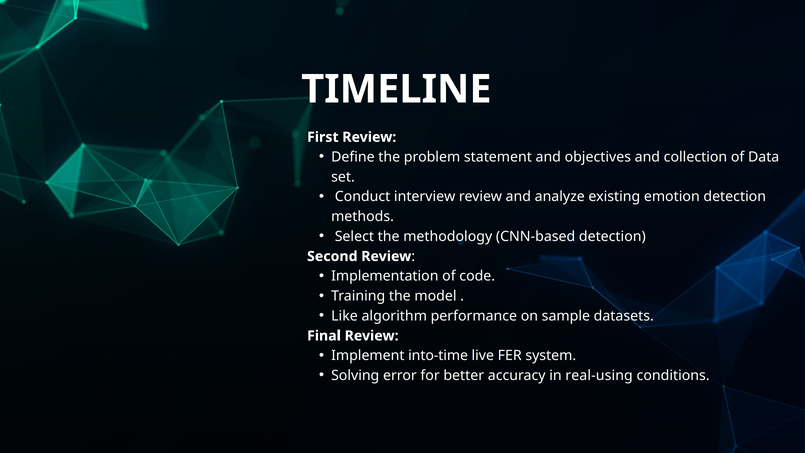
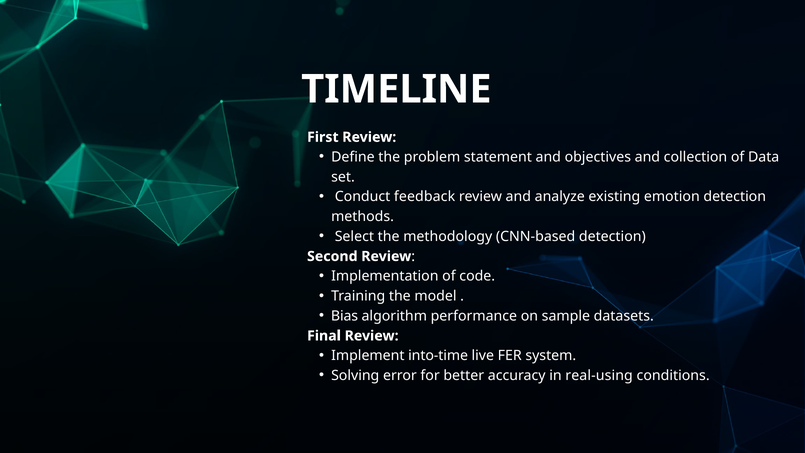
interview: interview -> feedback
Like: Like -> Bias
